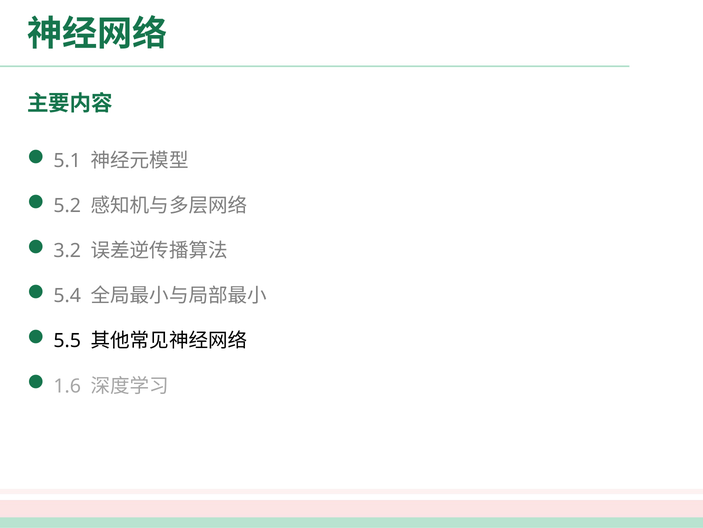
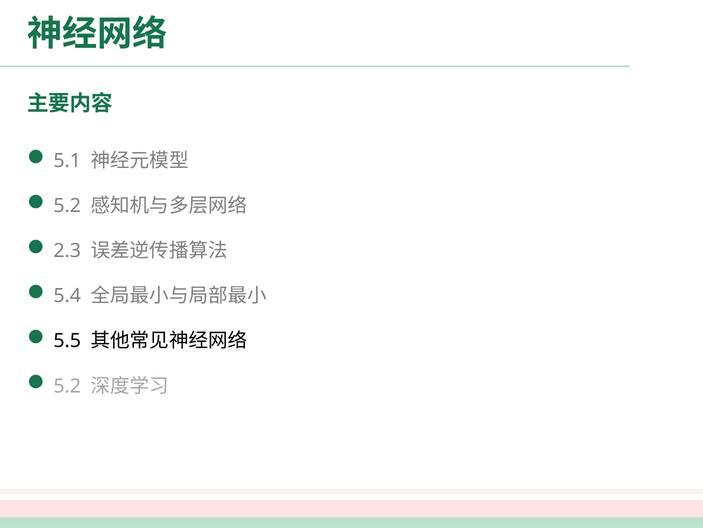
3.2: 3.2 -> 2.3
1.6 at (67, 386): 1.6 -> 5.2
